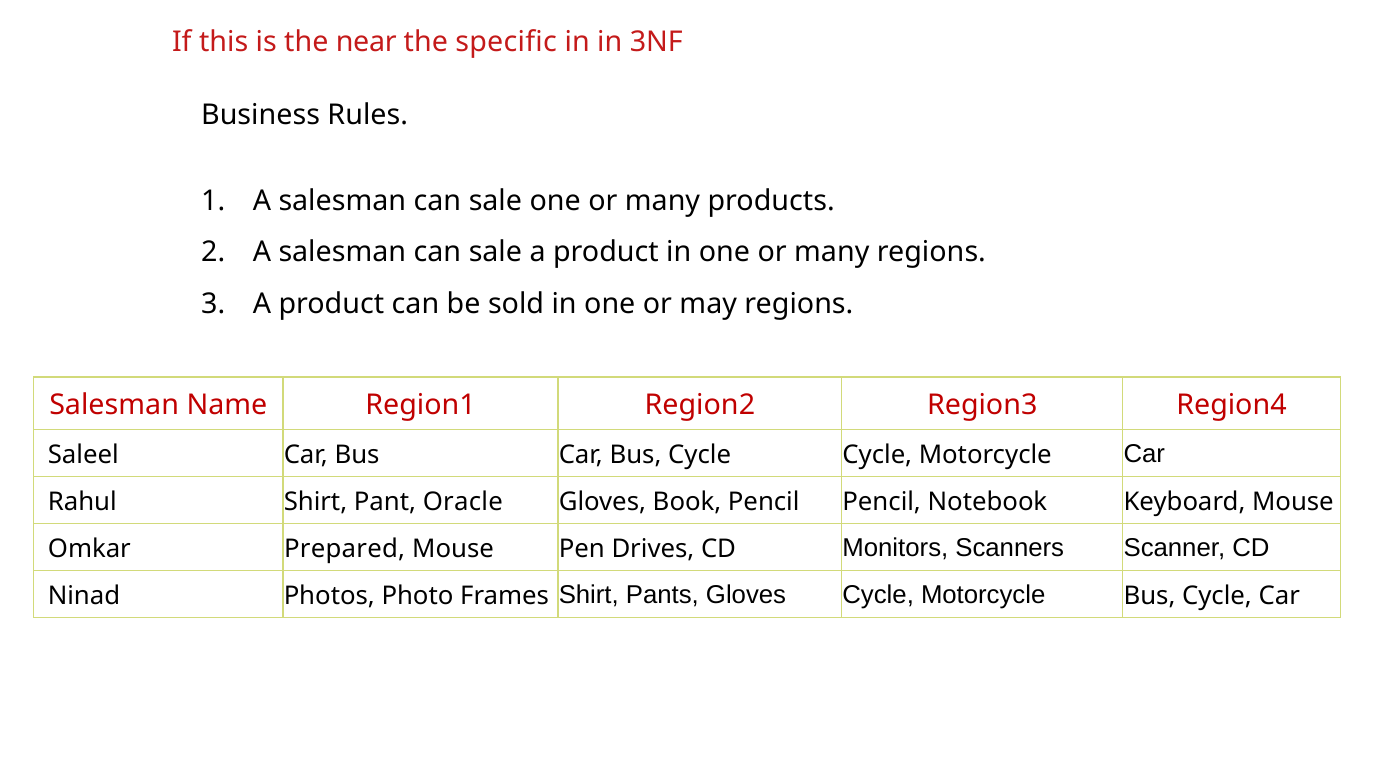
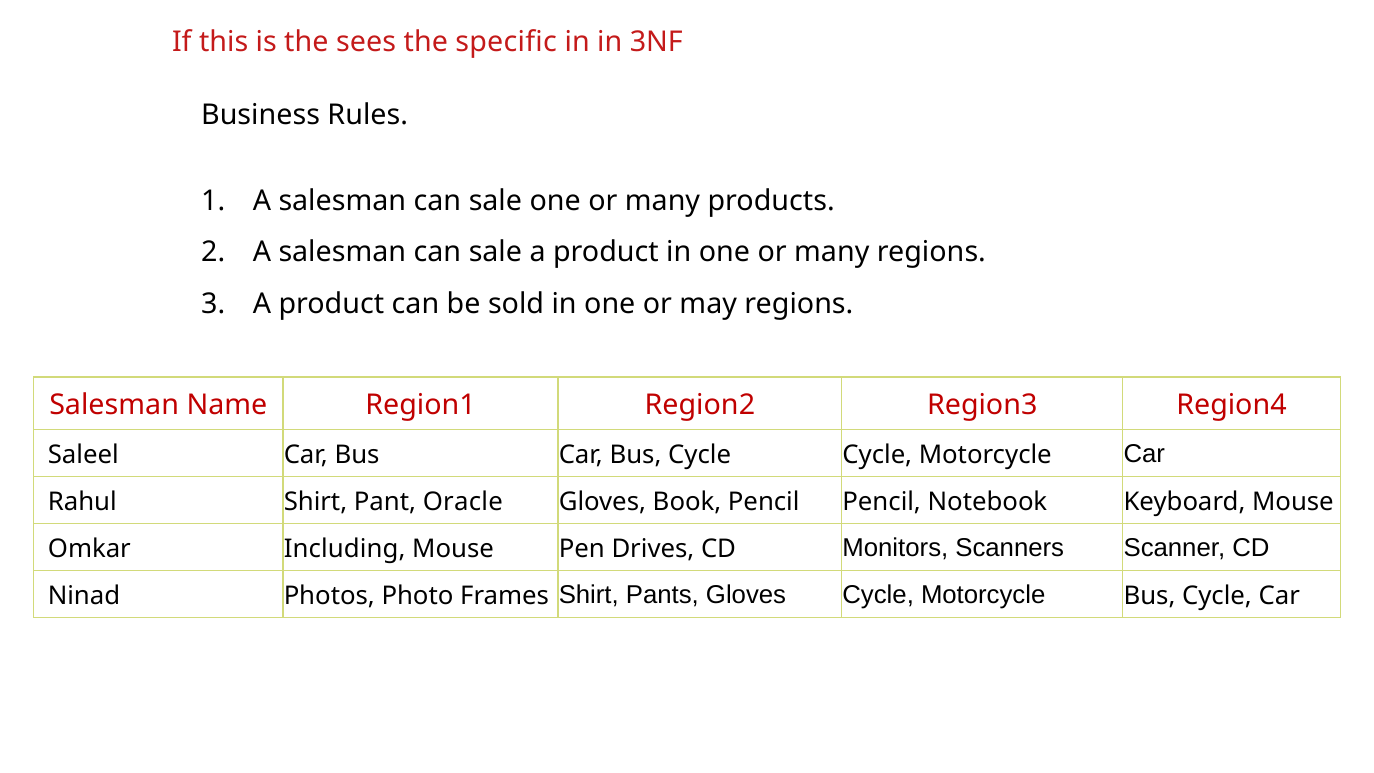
near: near -> sees
Prepared: Prepared -> Including
